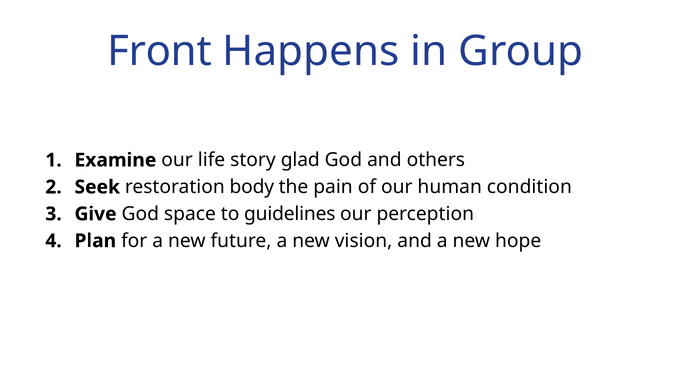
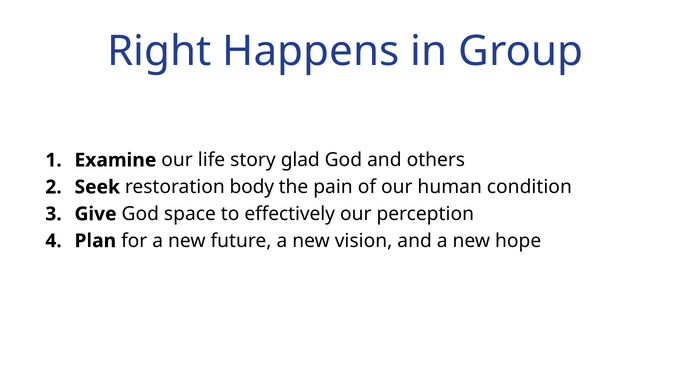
Front: Front -> Right
guidelines: guidelines -> effectively
